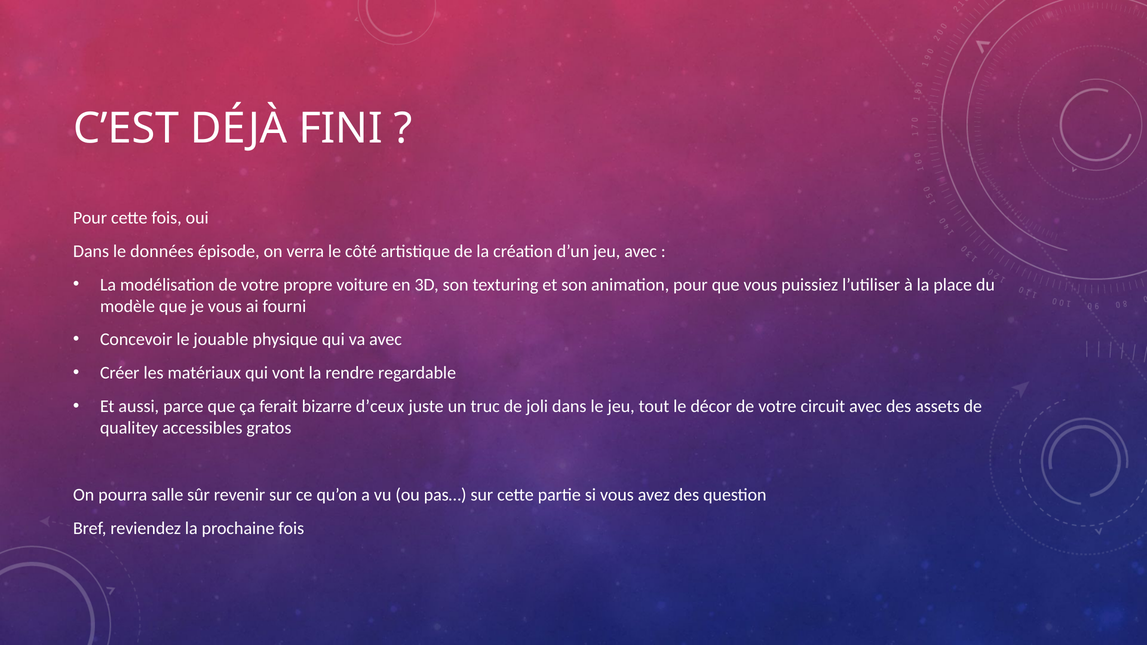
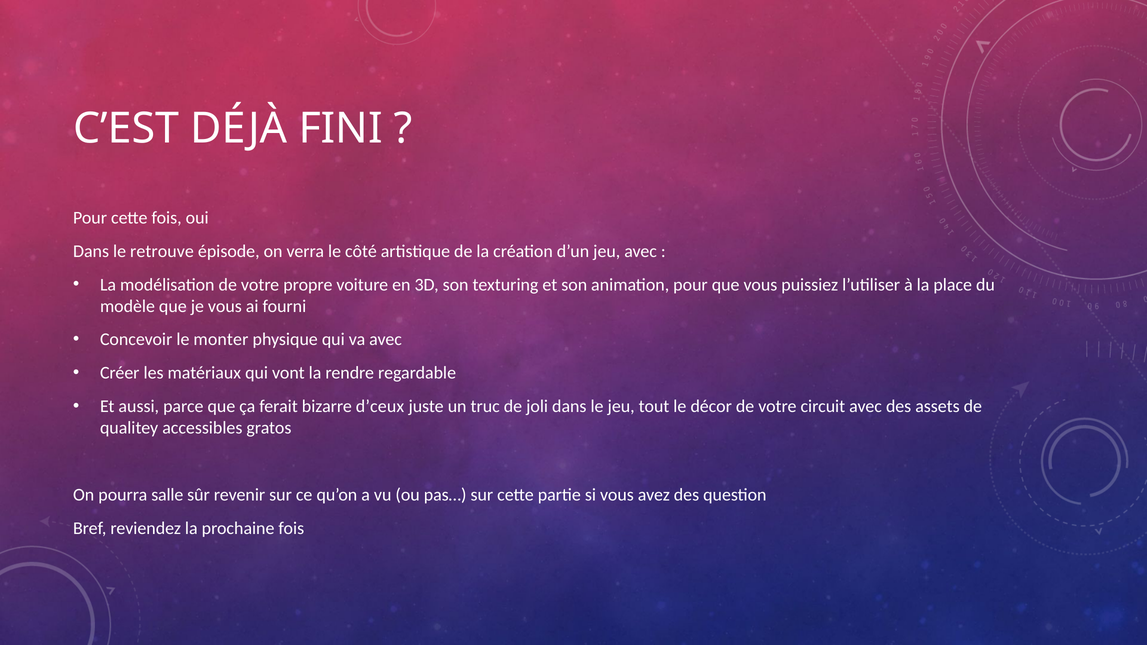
données: données -> retrouve
jouable: jouable -> monter
